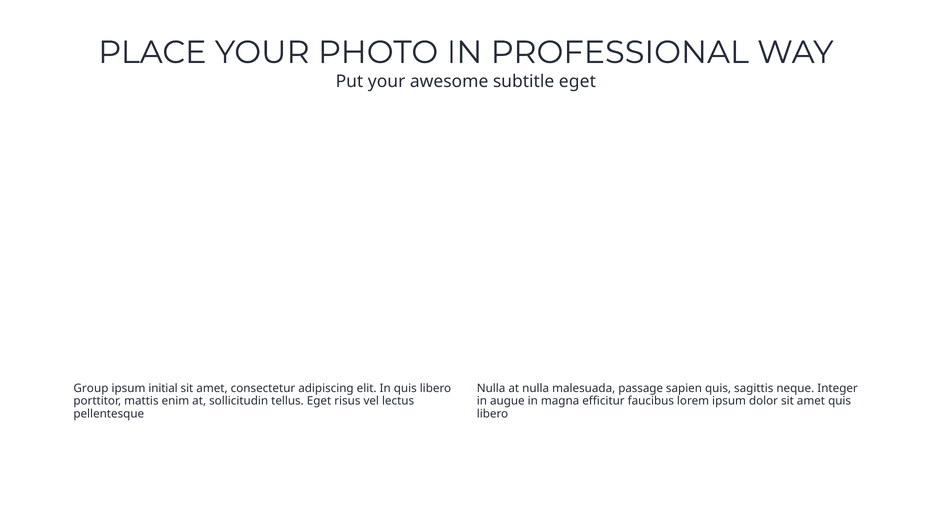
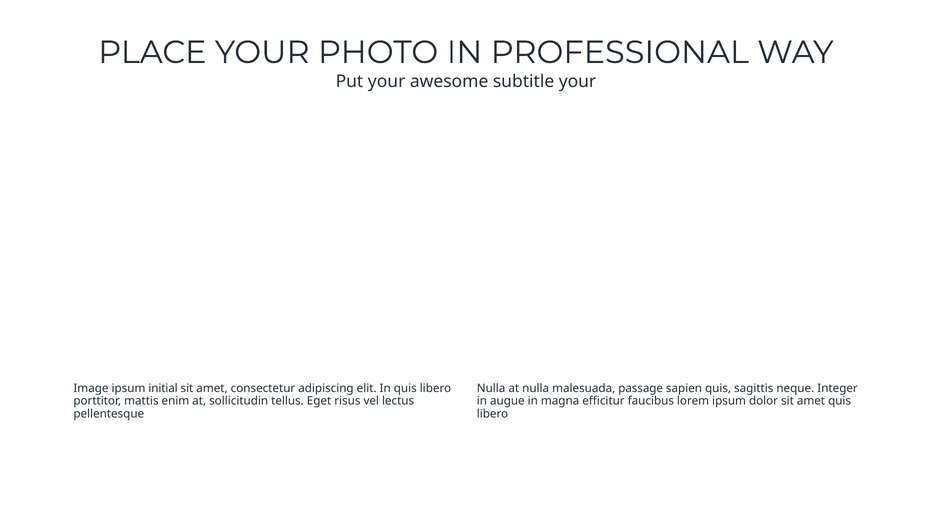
subtitle eget: eget -> your
Group: Group -> Image
